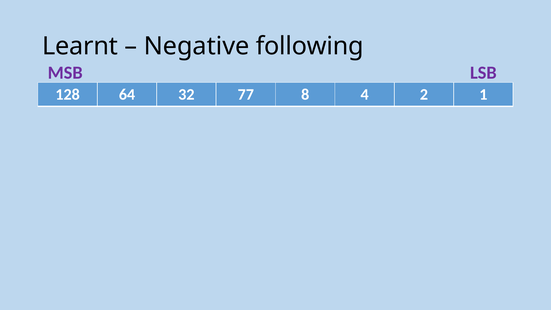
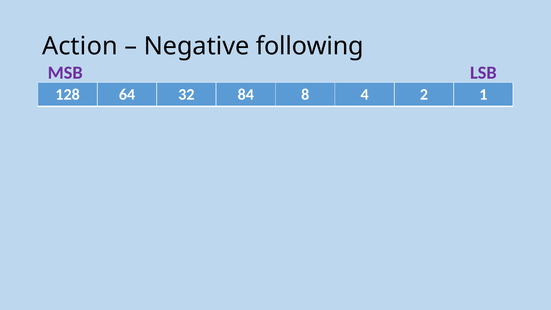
Learnt: Learnt -> Action
77: 77 -> 84
